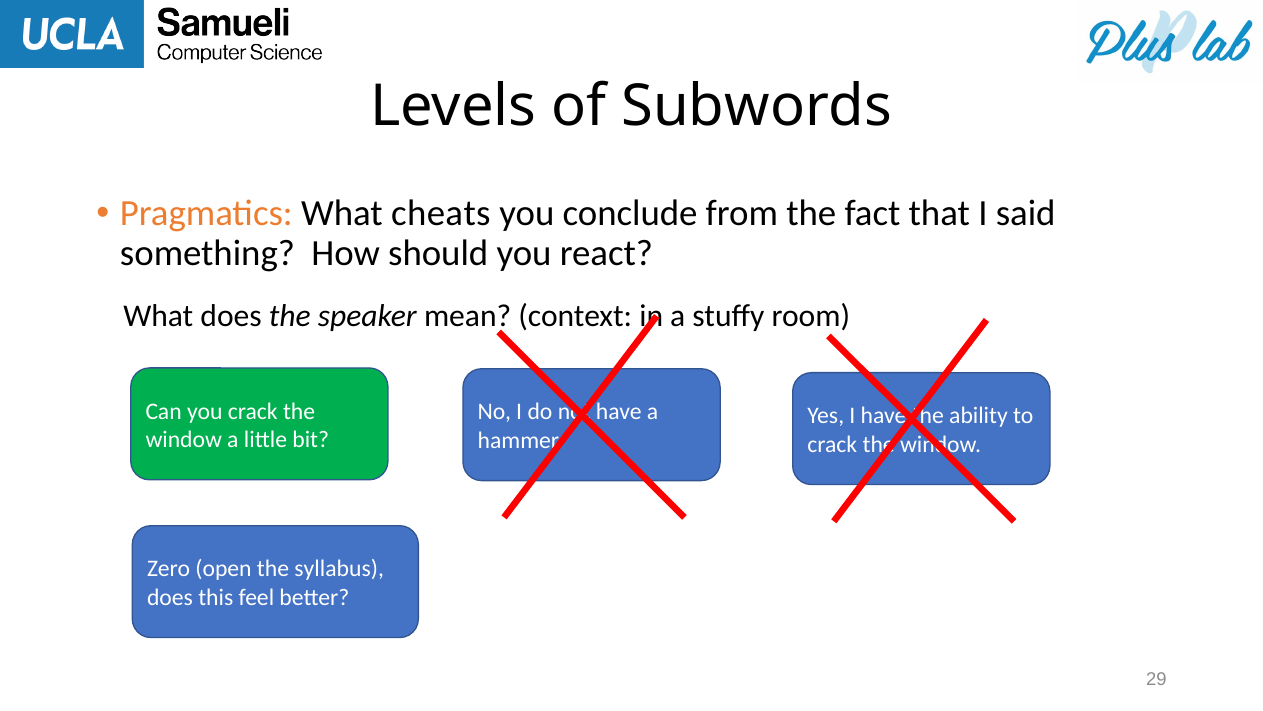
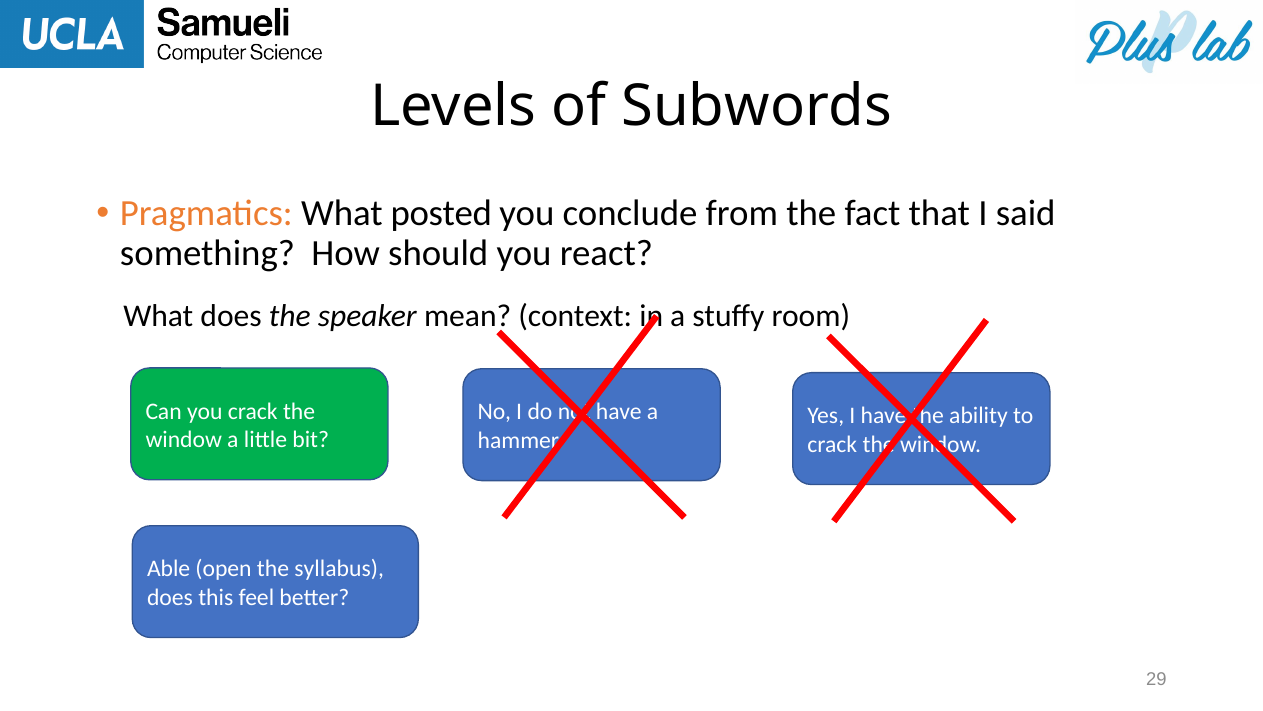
cheats: cheats -> posted
Zero: Zero -> Able
